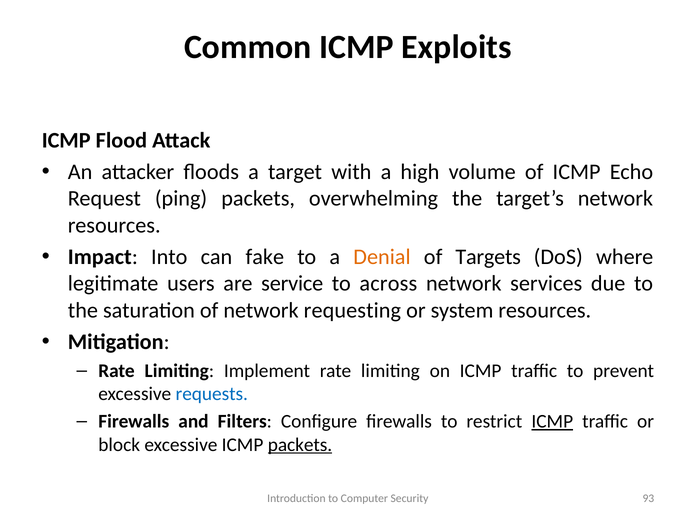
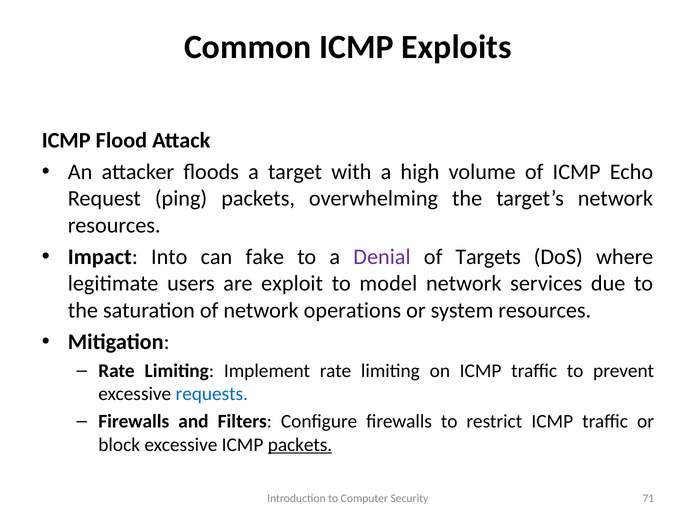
Denial colour: orange -> purple
service: service -> exploit
across: across -> model
requesting: requesting -> operations
ICMP at (552, 421) underline: present -> none
93: 93 -> 71
